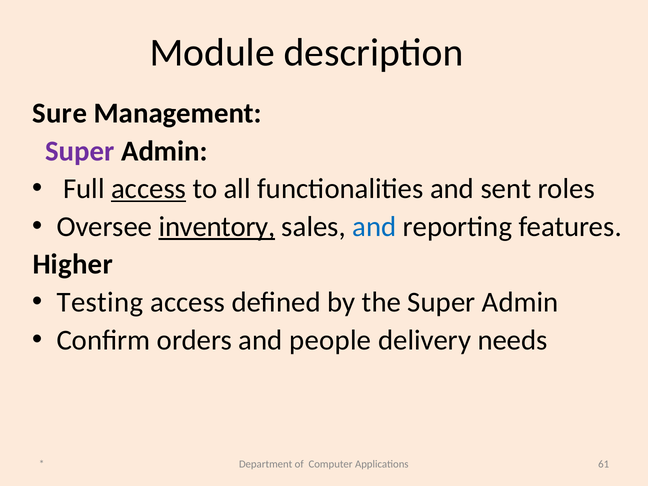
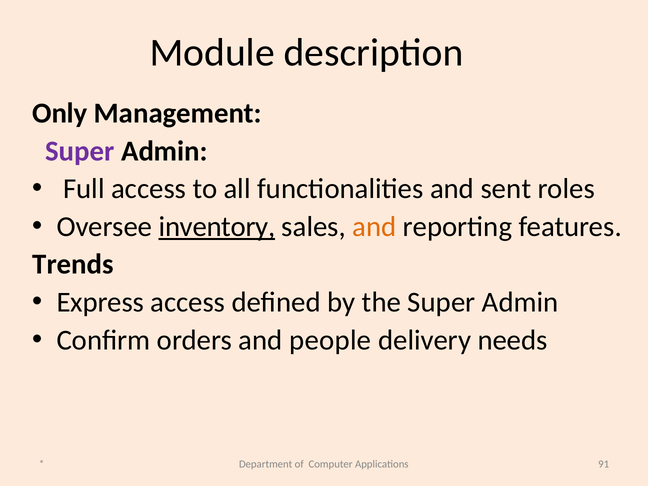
Sure: Sure -> Only
access at (149, 189) underline: present -> none
and at (374, 227) colour: blue -> orange
Higher: Higher -> Trends
Testing: Testing -> Express
61: 61 -> 91
